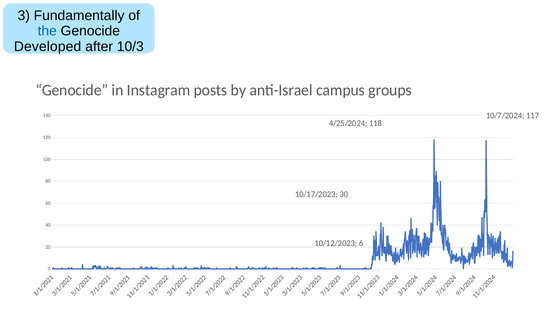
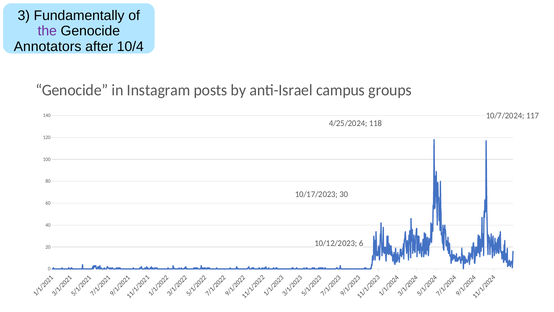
the colour: blue -> purple
Developed: Developed -> Annotators
10/3: 10/3 -> 10/4
